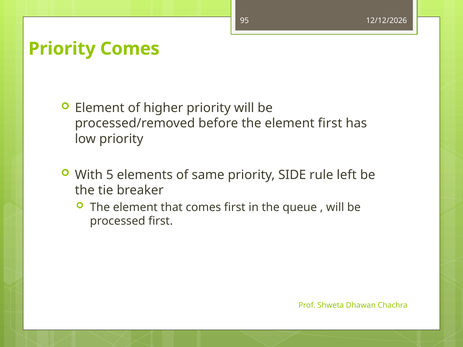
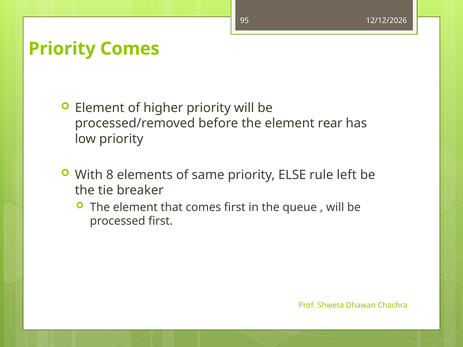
element first: first -> rear
5: 5 -> 8
SIDE: SIDE -> ELSE
